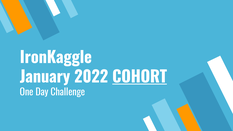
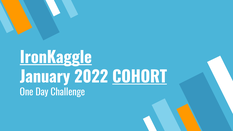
IronKaggle underline: none -> present
